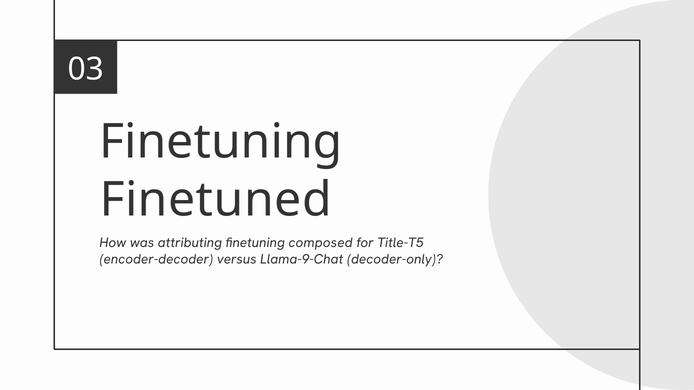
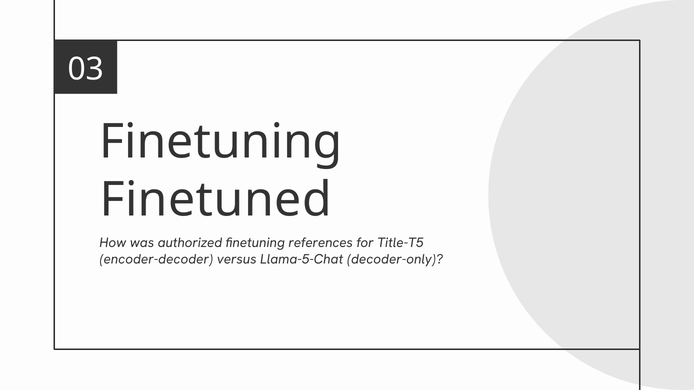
attributing: attributing -> authorized
composed: composed -> references
Llama-9-Chat: Llama-9-Chat -> Llama-5-Chat
